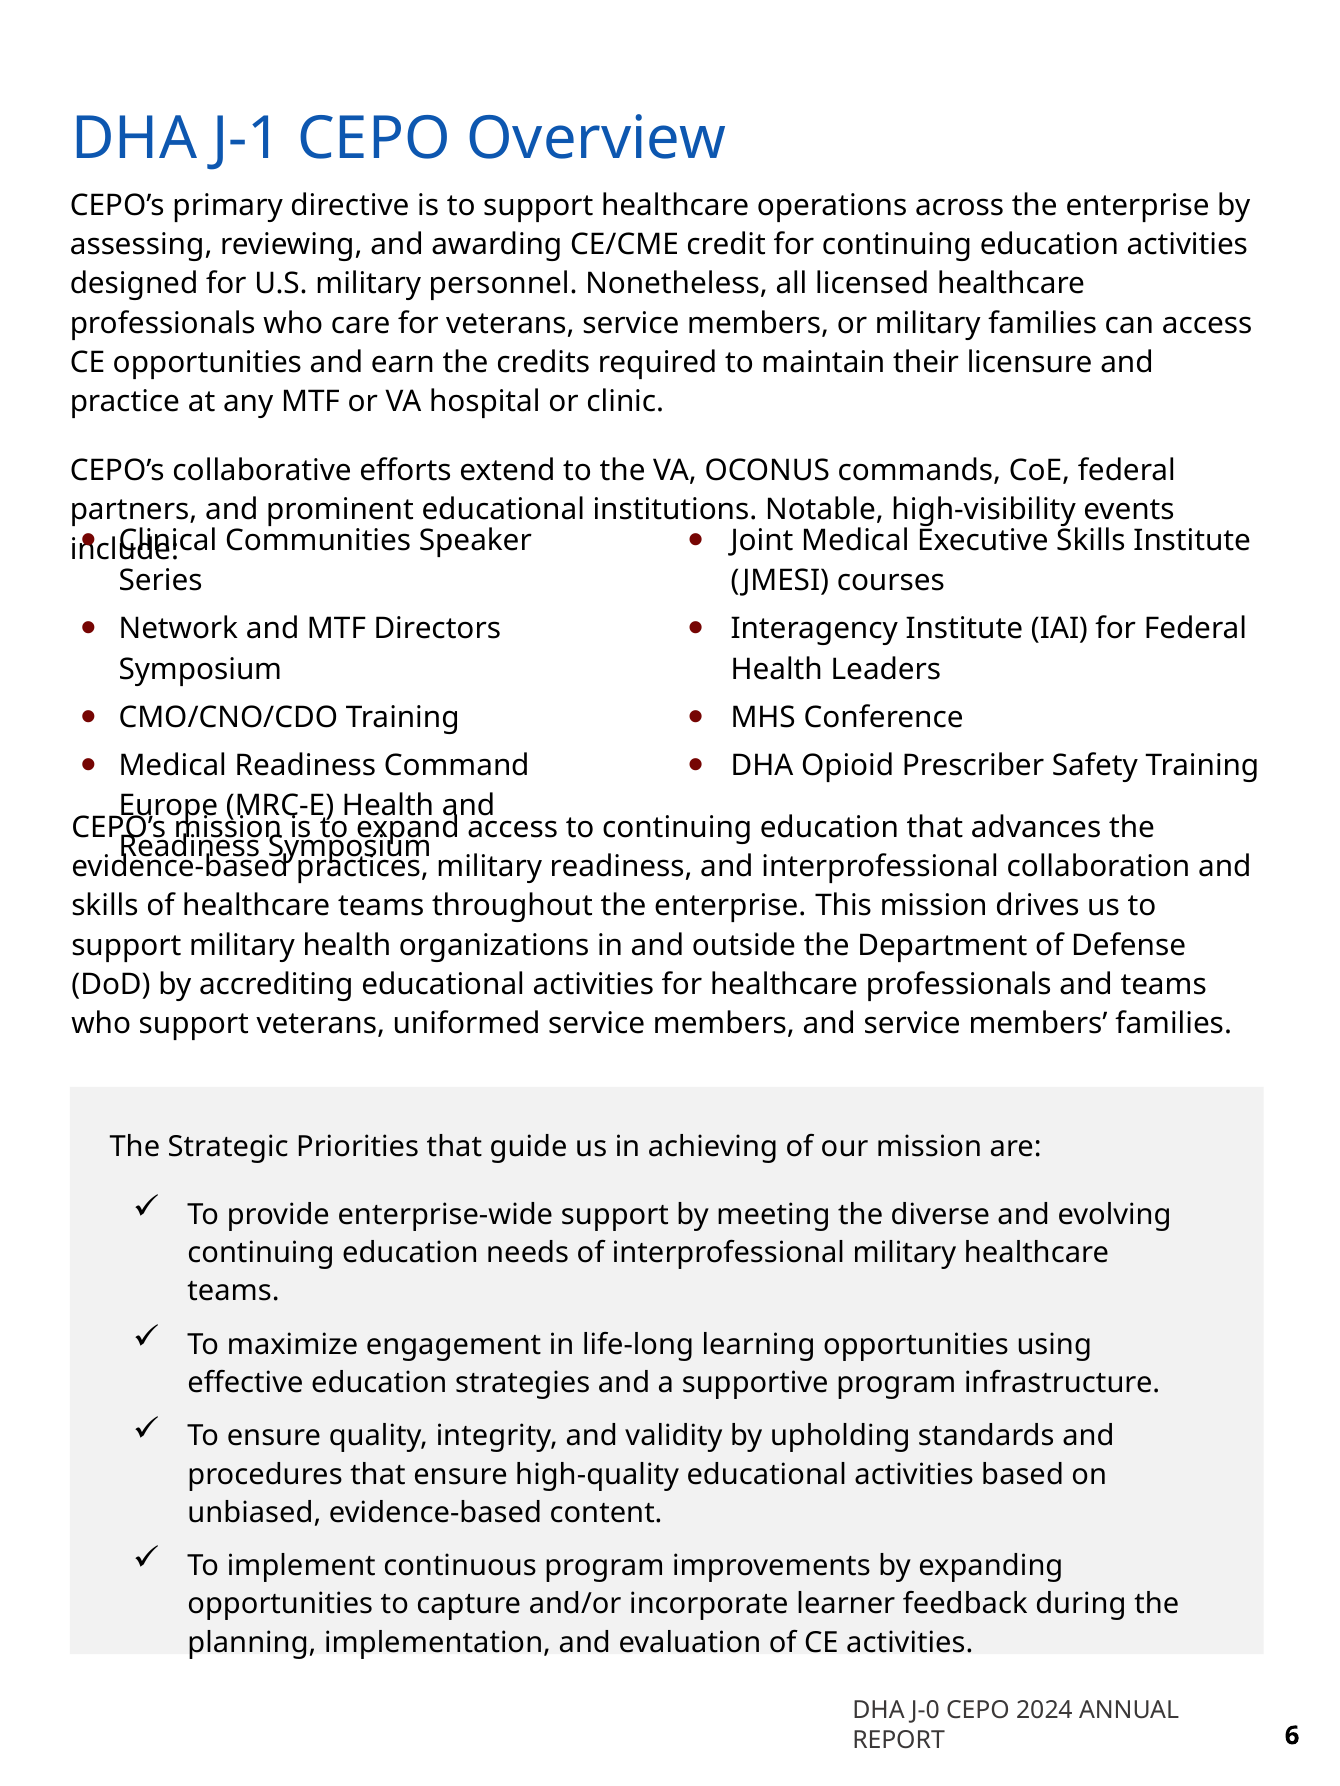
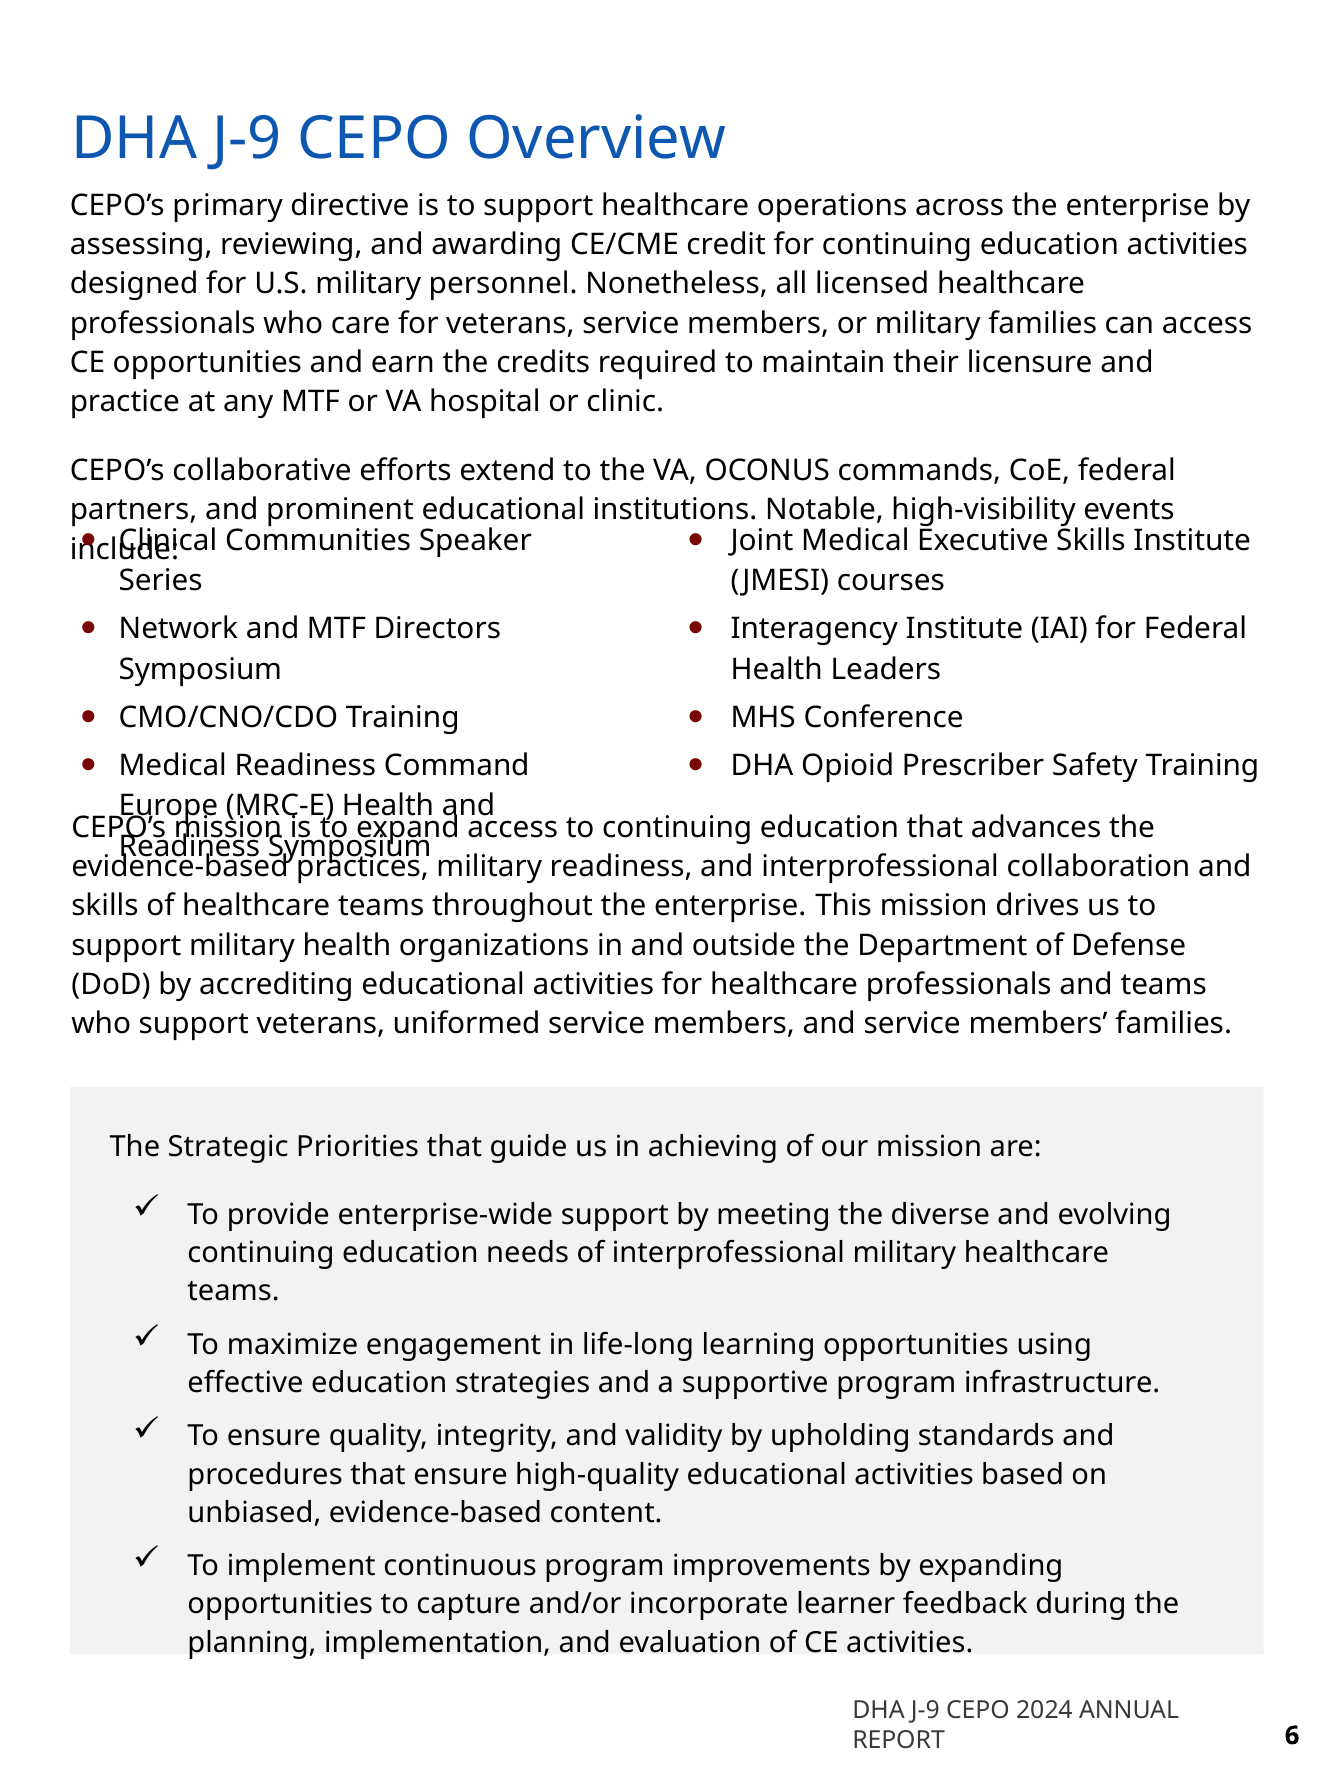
J-1 at (247, 139): J-1 -> J-9
J-0 at (925, 1711): J-0 -> J-9
